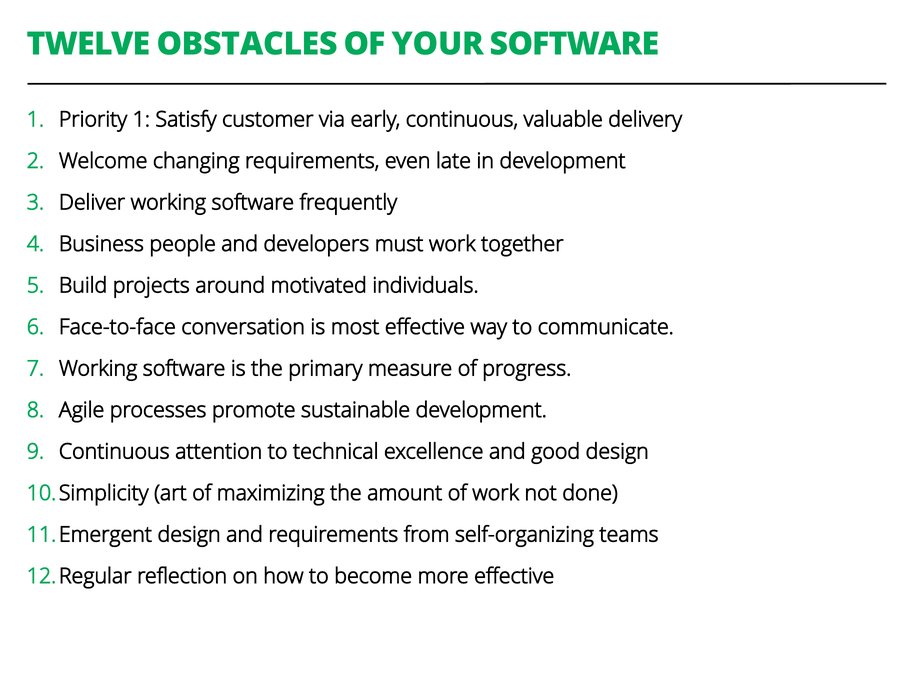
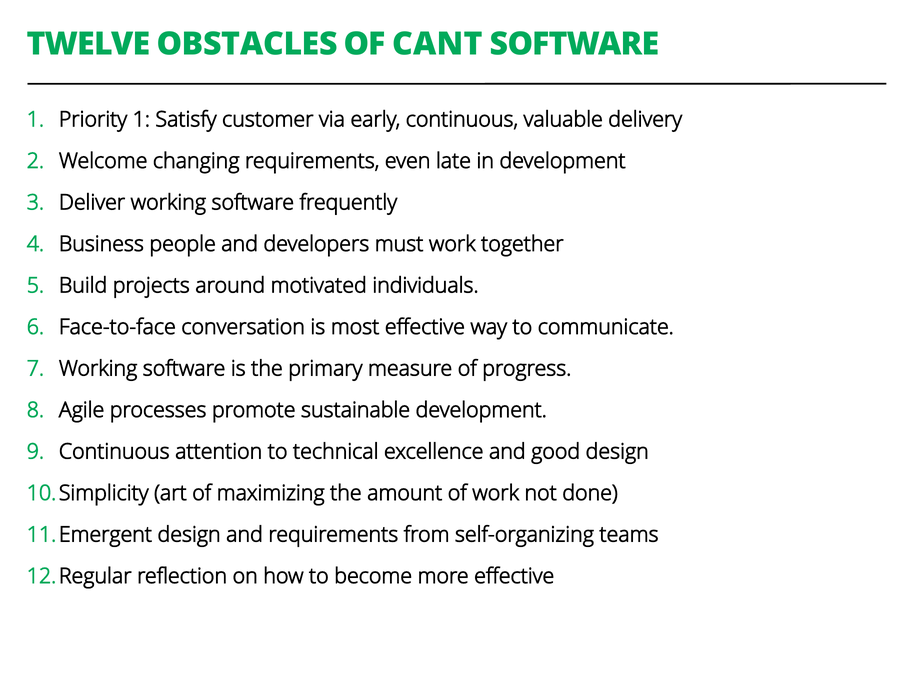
YOUR: YOUR -> CANT
